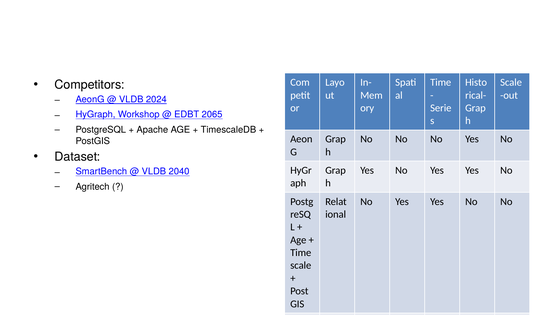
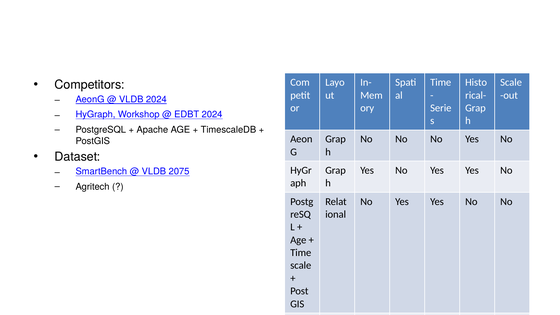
EDBT 2065: 2065 -> 2024
2040: 2040 -> 2075
